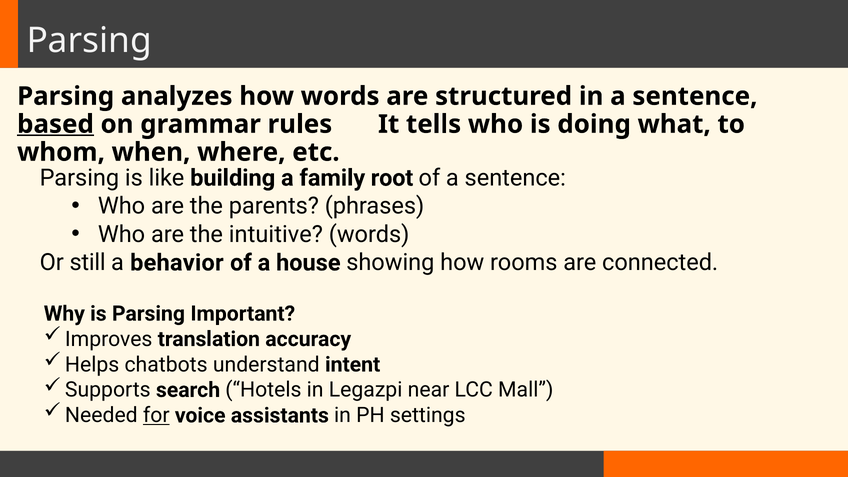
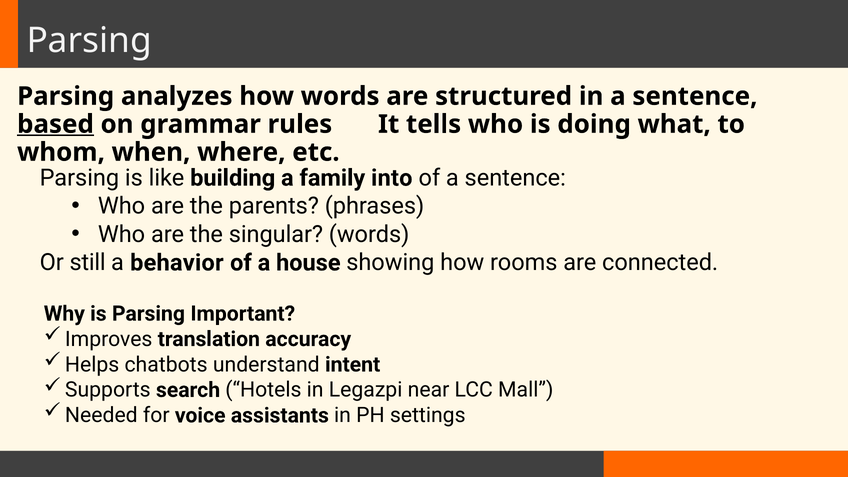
root: root -> into
intuitive: intuitive -> singular
for underline: present -> none
